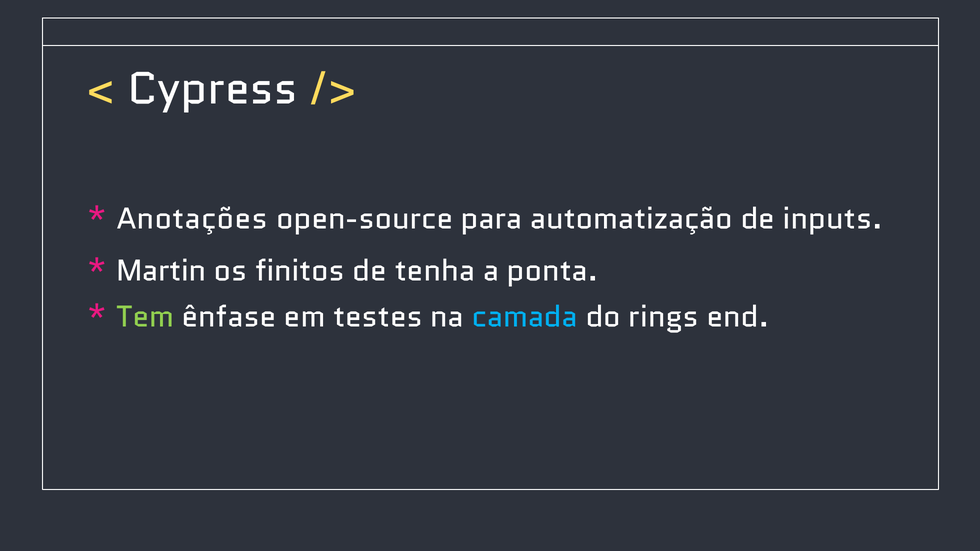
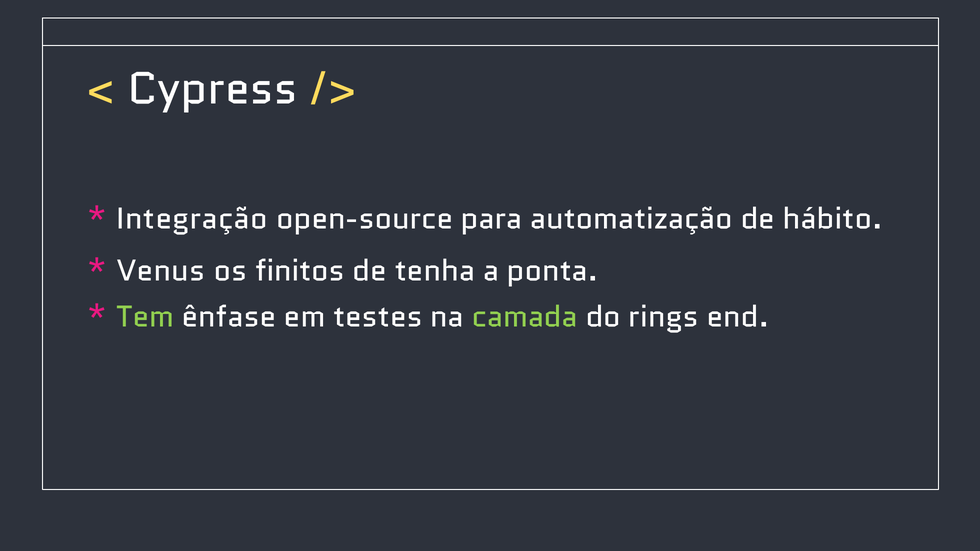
Anotações: Anotações -> Integração
inputs: inputs -> hábito
Martin: Martin -> Venus
camada colour: light blue -> light green
